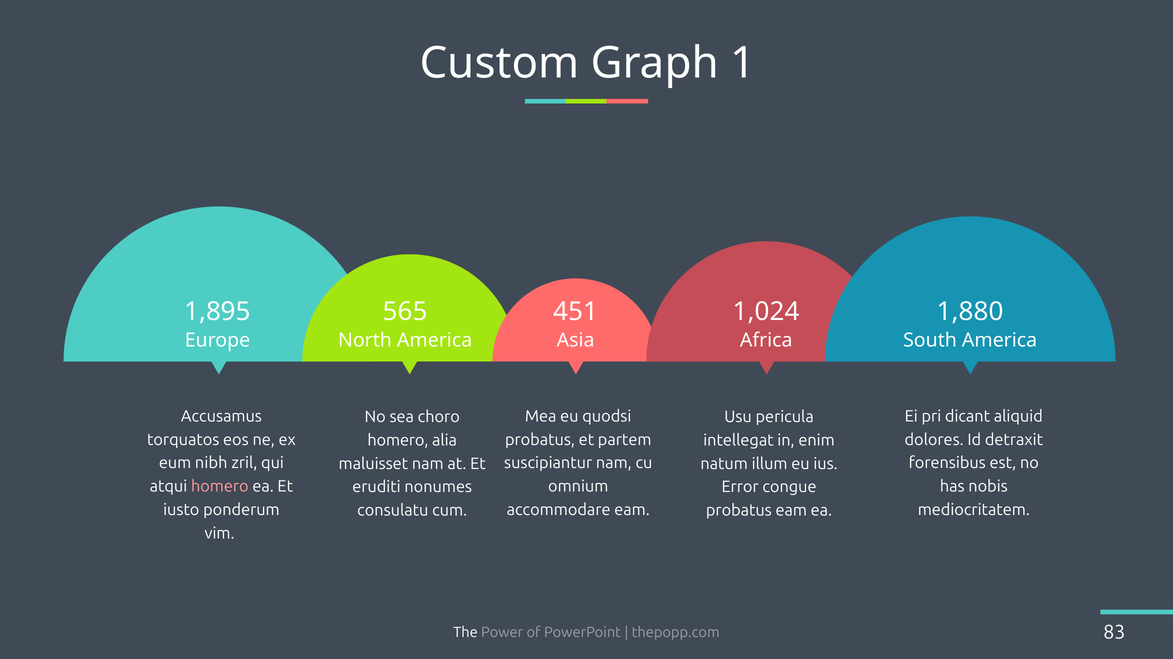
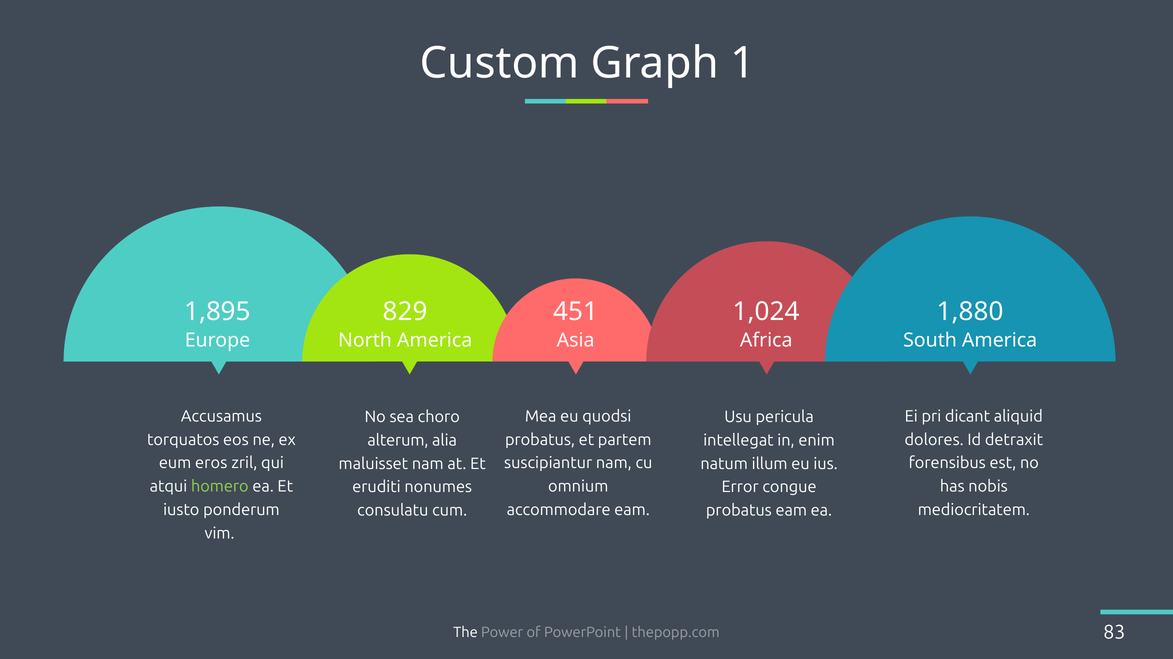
565: 565 -> 829
homero at (398, 441): homero -> alterum
nibh: nibh -> eros
homero at (220, 487) colour: pink -> light green
